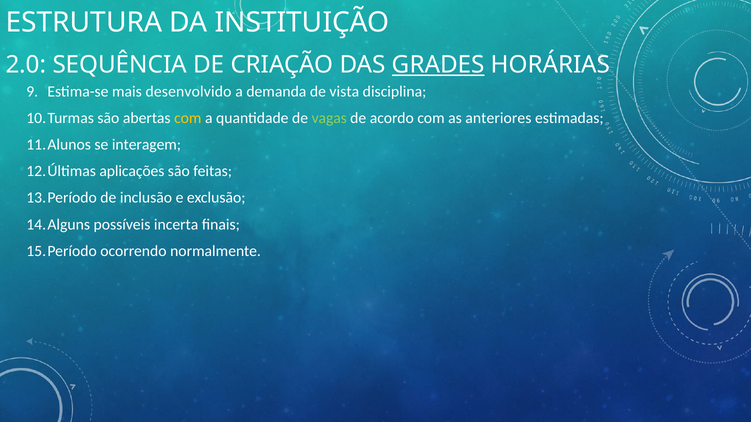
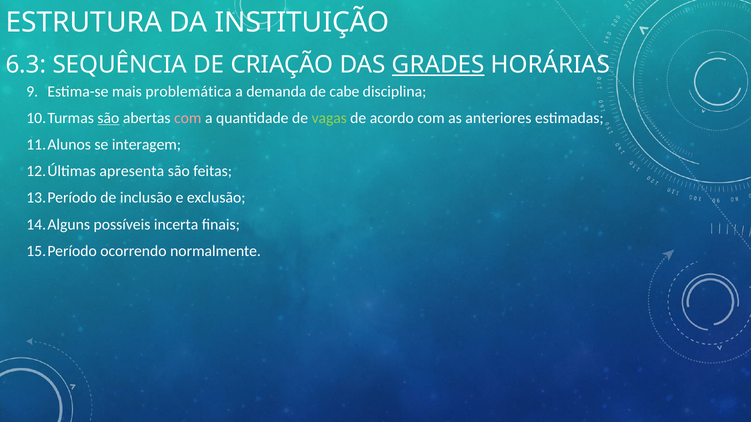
2.0: 2.0 -> 6.3
desenvolvido: desenvolvido -> problemática
vista: vista -> cabe
são at (108, 118) underline: none -> present
com at (188, 118) colour: yellow -> pink
aplicações: aplicações -> apresenta
